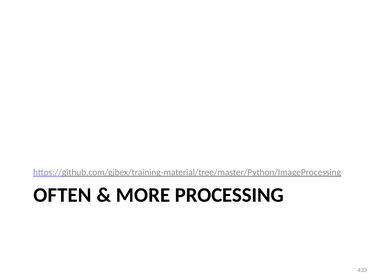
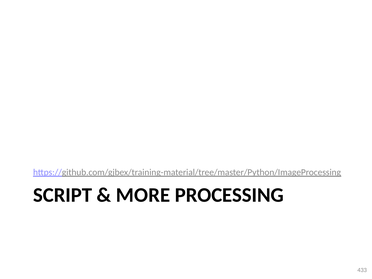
OFTEN: OFTEN -> SCRIPT
